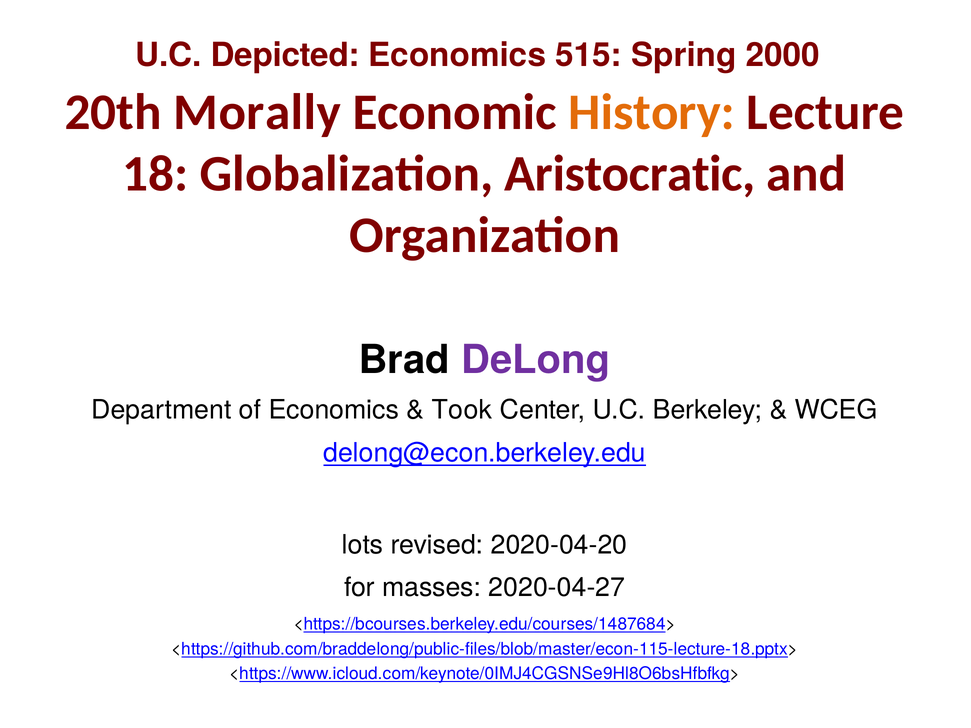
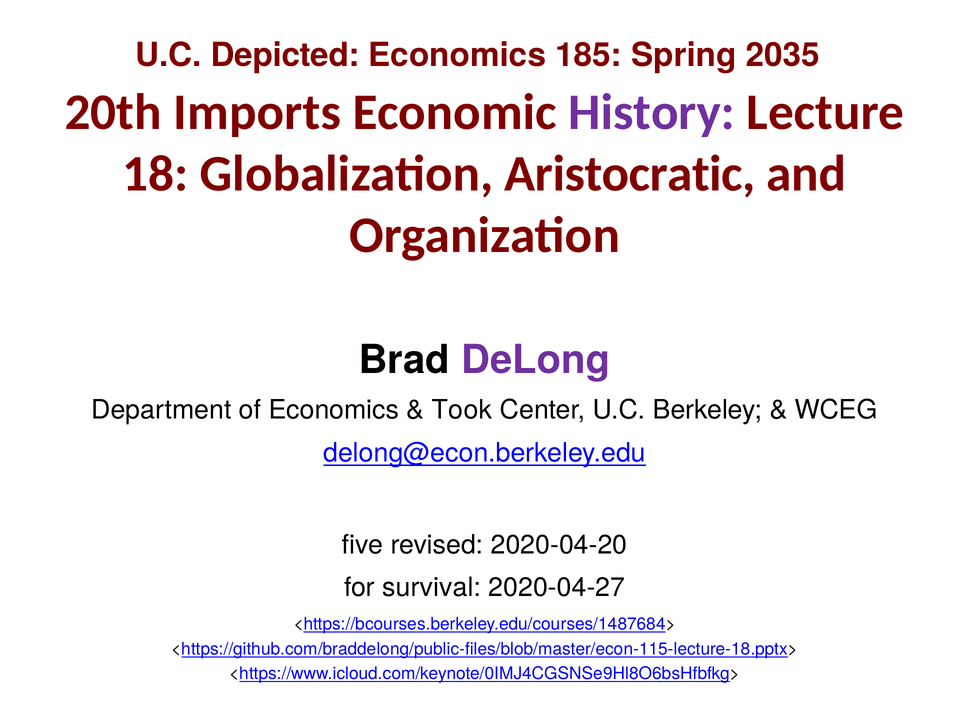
515: 515 -> 185
2000: 2000 -> 2035
Morally: Morally -> Imports
History colour: orange -> purple
lots: lots -> five
masses: masses -> survival
